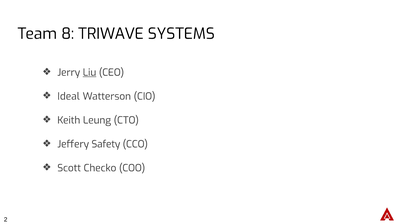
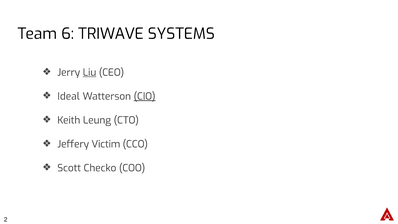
8: 8 -> 6
CIO underline: none -> present
Safety: Safety -> Victim
